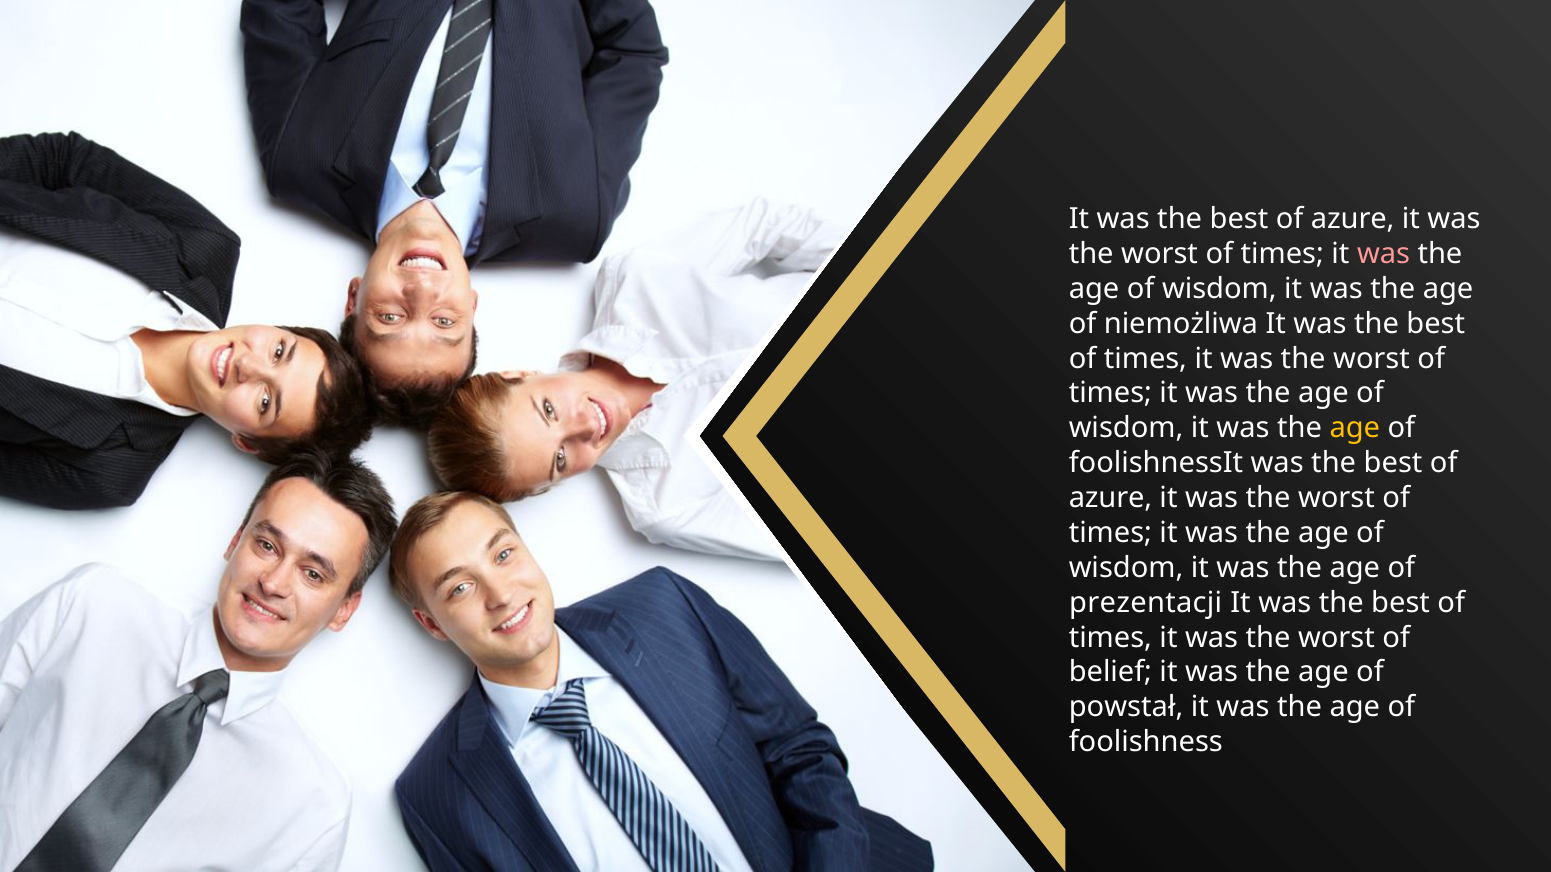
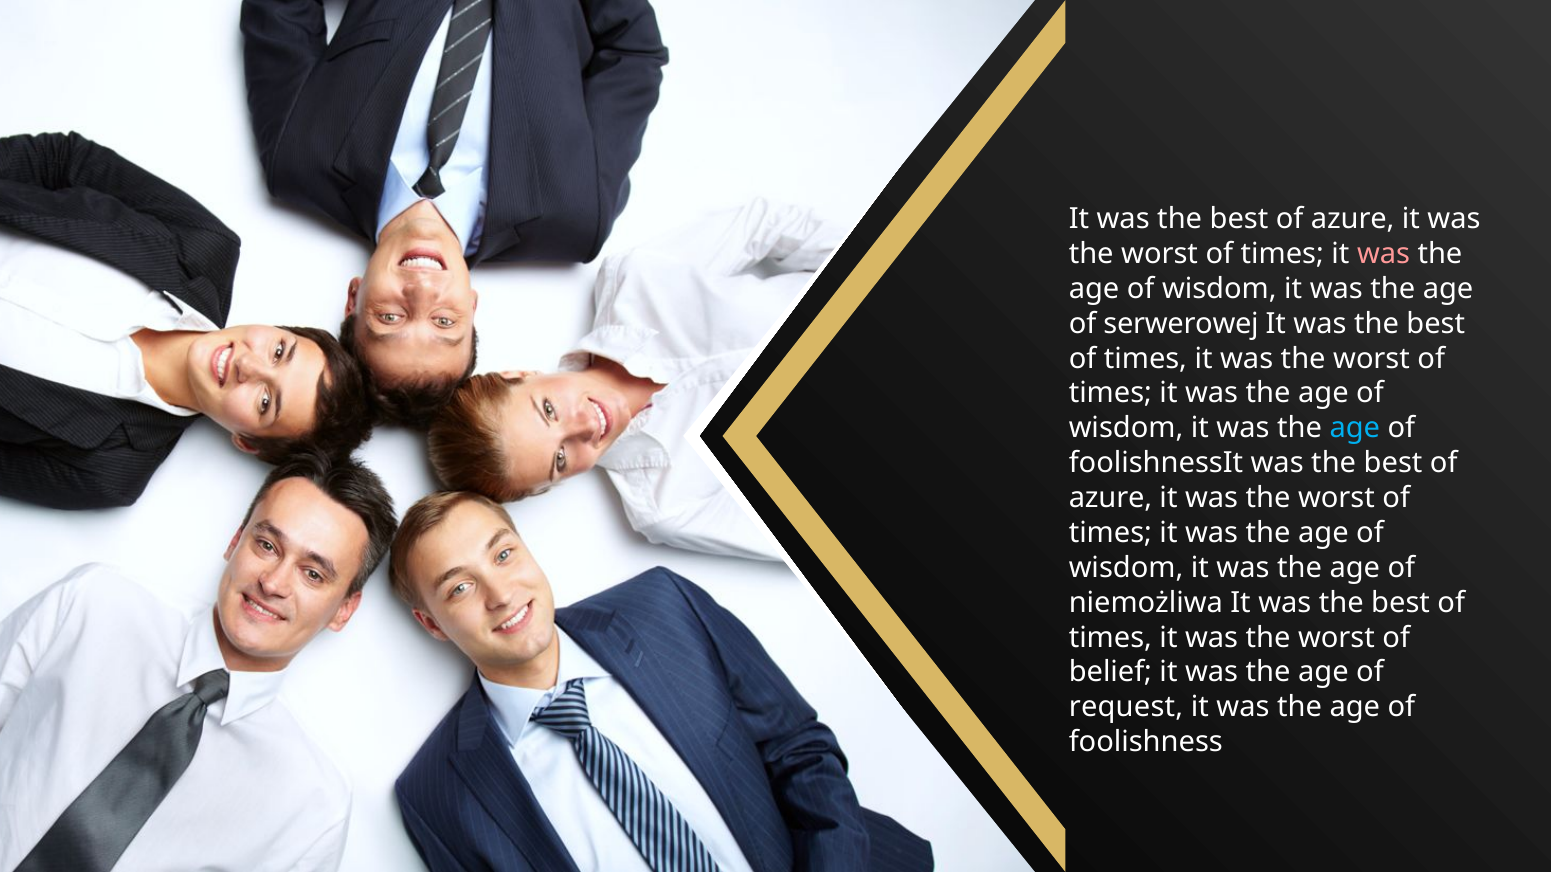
niemożliwa: niemożliwa -> serwerowej
age at (1355, 428) colour: yellow -> light blue
prezentacji: prezentacji -> niemożliwa
powstał: powstał -> request
